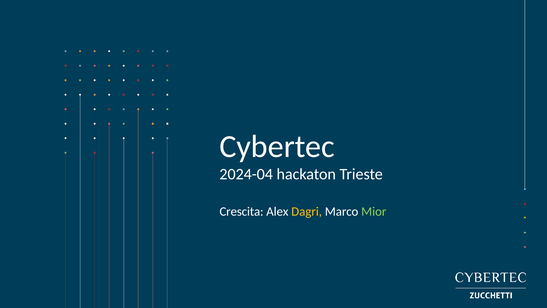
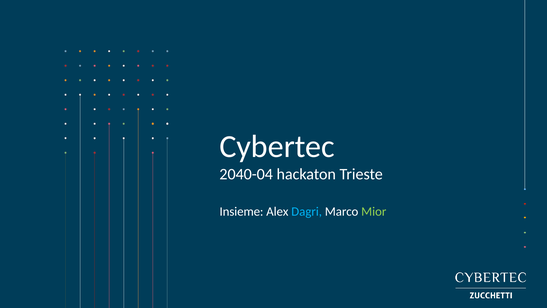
2024-04: 2024-04 -> 2040-04
Crescita: Crescita -> Insieme
Dagri colour: yellow -> light blue
